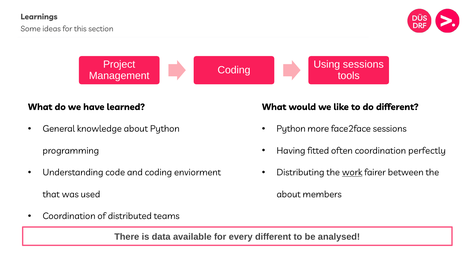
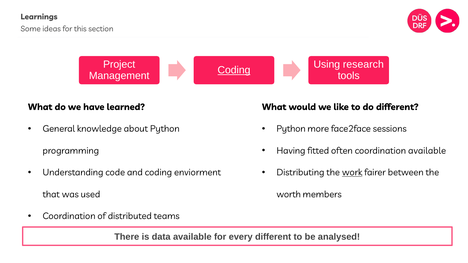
sessions at (363, 65): sessions -> research
Coding at (234, 70) underline: none -> present
coordination perfectly: perfectly -> available
about at (289, 195): about -> worth
